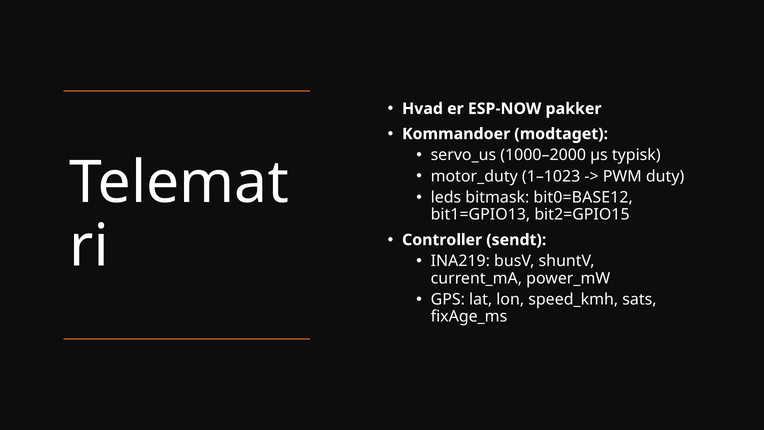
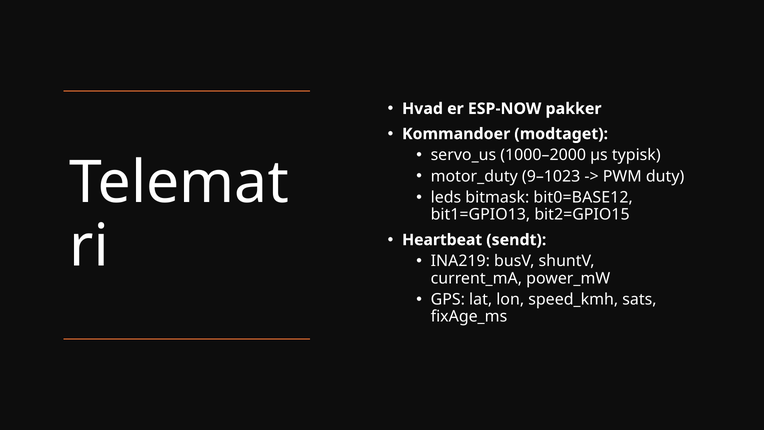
1–1023: 1–1023 -> 9–1023
Controller: Controller -> Heartbeat
